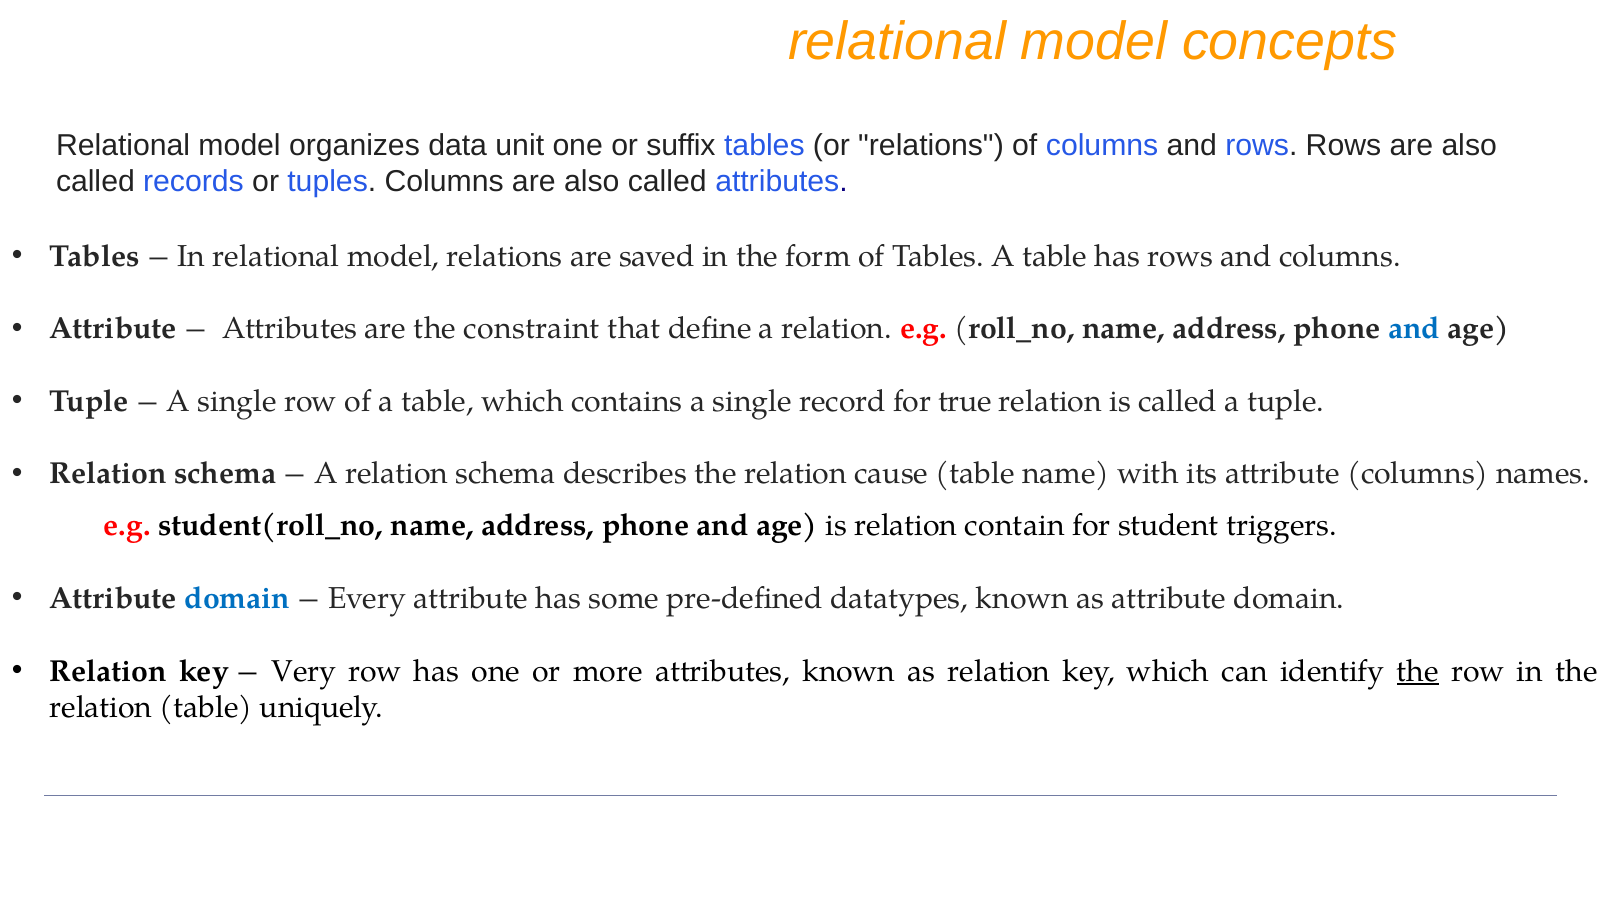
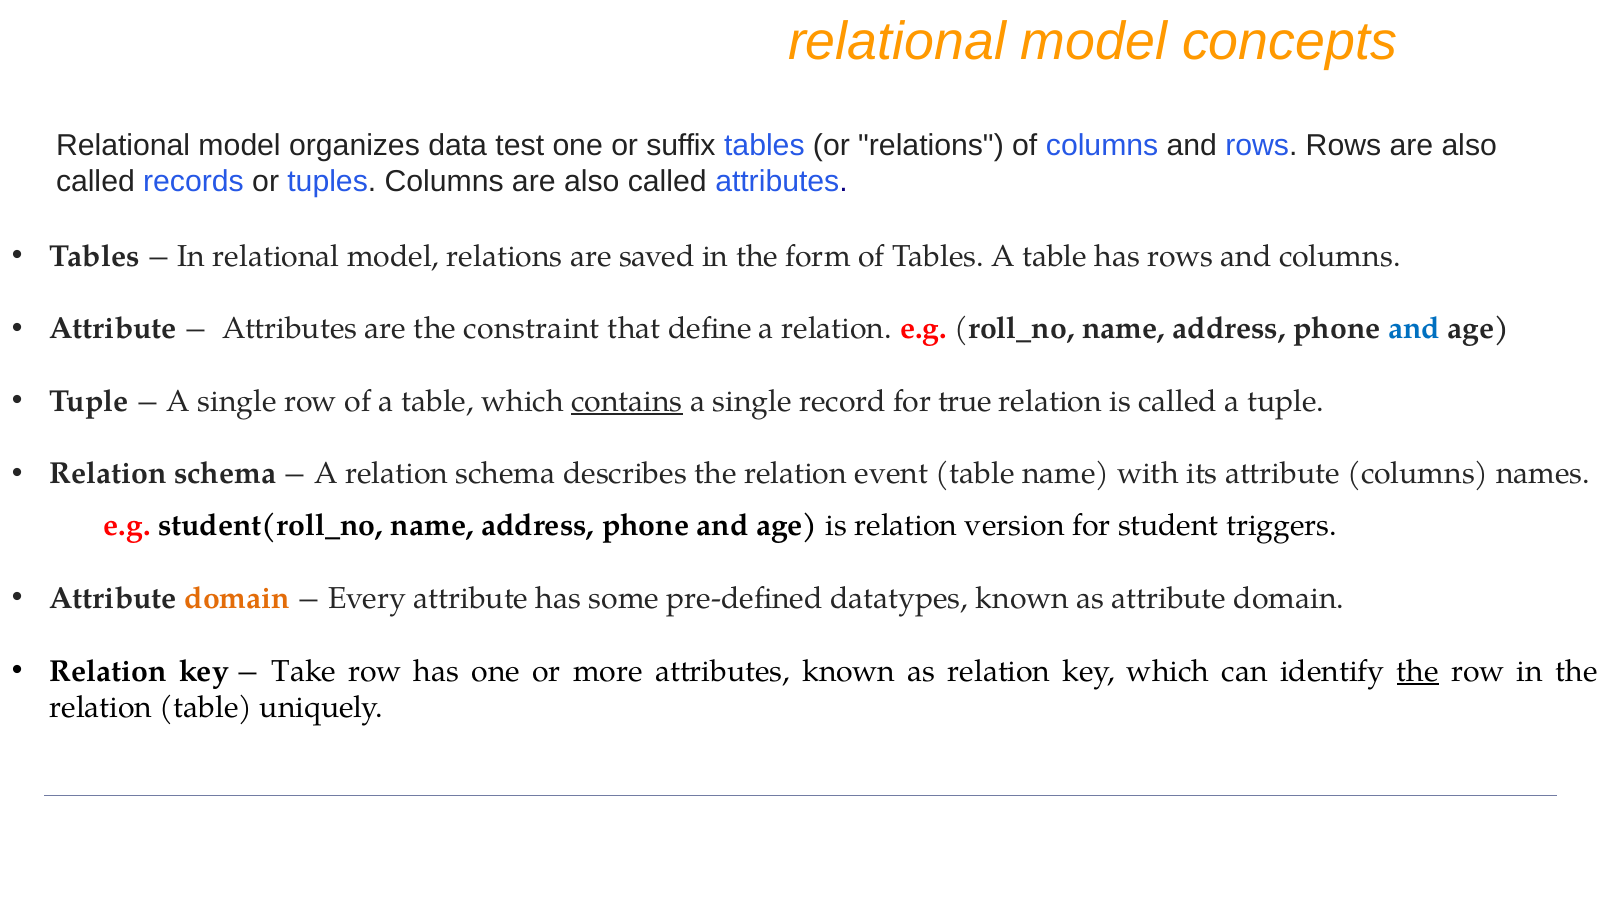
unit: unit -> test
contains underline: none -> present
cause: cause -> event
contain: contain -> version
domain at (237, 599) colour: blue -> orange
Very: Very -> Take
